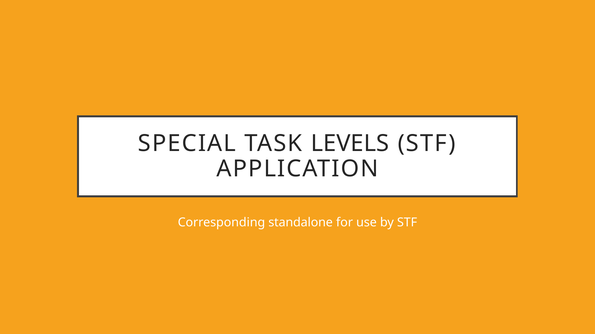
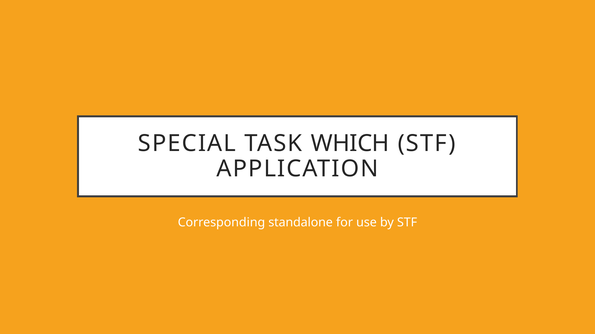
LEVELS: LEVELS -> WHICH
